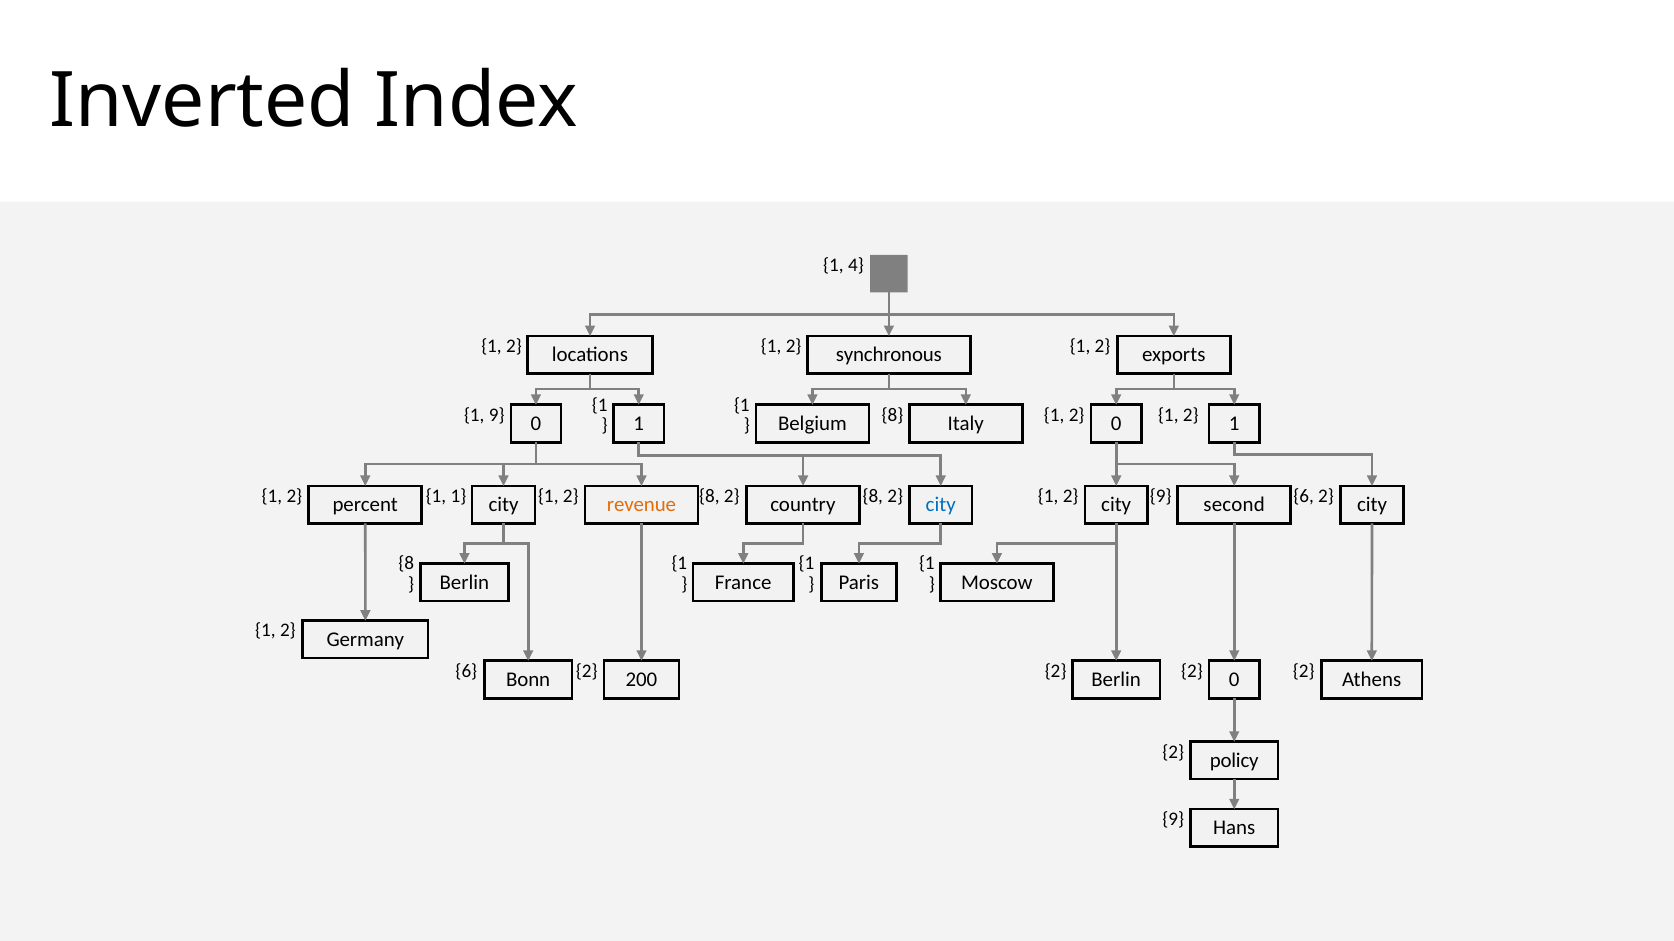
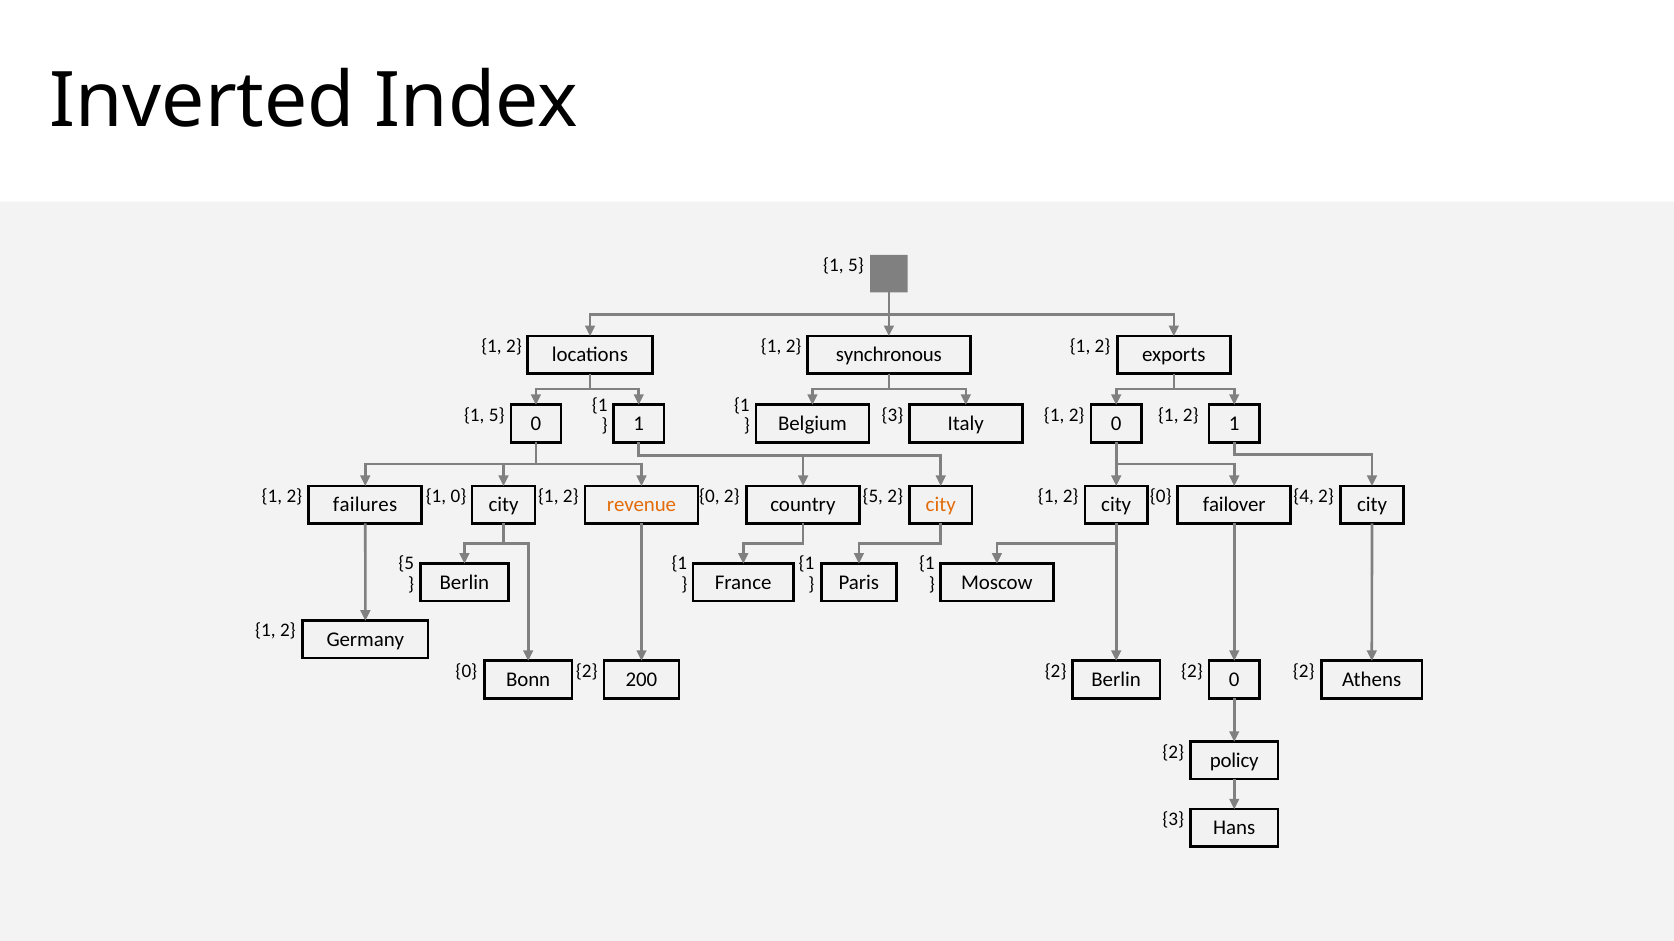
4 at (856, 265): 4 -> 5
9 at (497, 415): 9 -> 5
8 at (892, 415): 8 -> 3
2 1 1: 1 -> 0
8 at (709, 496): 8 -> 0
8 at (873, 496): 8 -> 5
9 at (1161, 496): 9 -> 0
2 6: 6 -> 4
percent: percent -> failures
city at (941, 505) colour: blue -> orange
second: second -> failover
8 at (406, 564): 8 -> 5
6 at (466, 671): 6 -> 0
9 at (1173, 820): 9 -> 3
